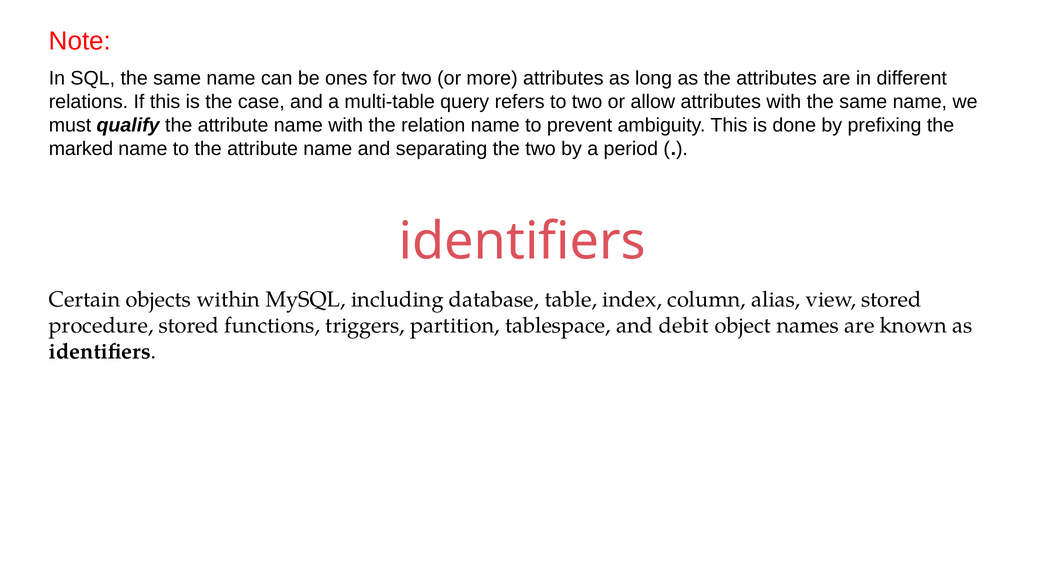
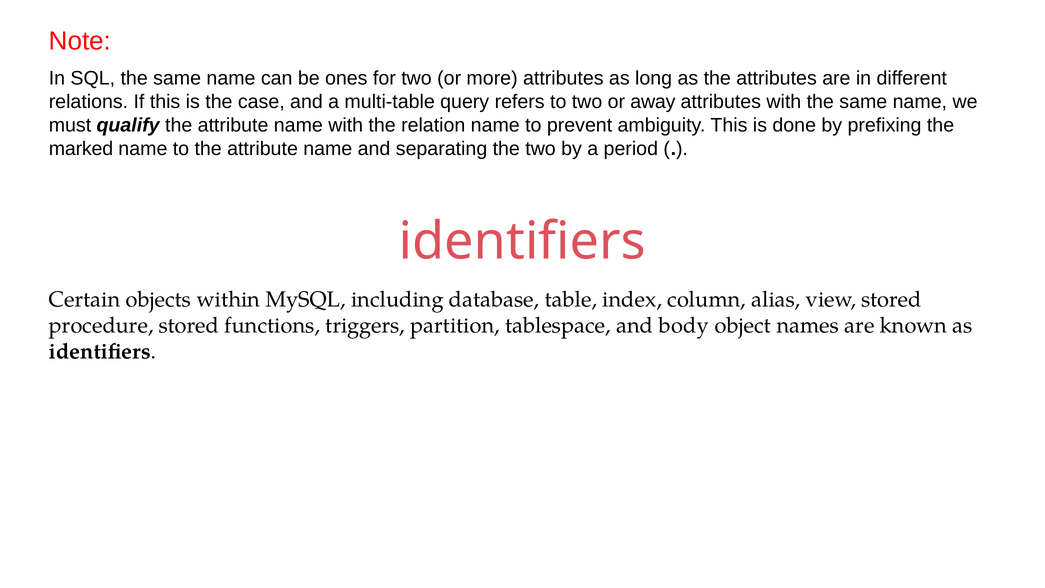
allow: allow -> away
debit: debit -> body
